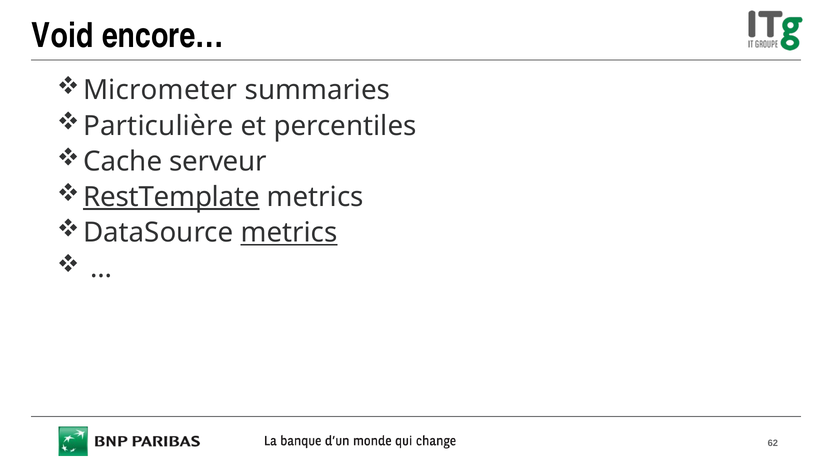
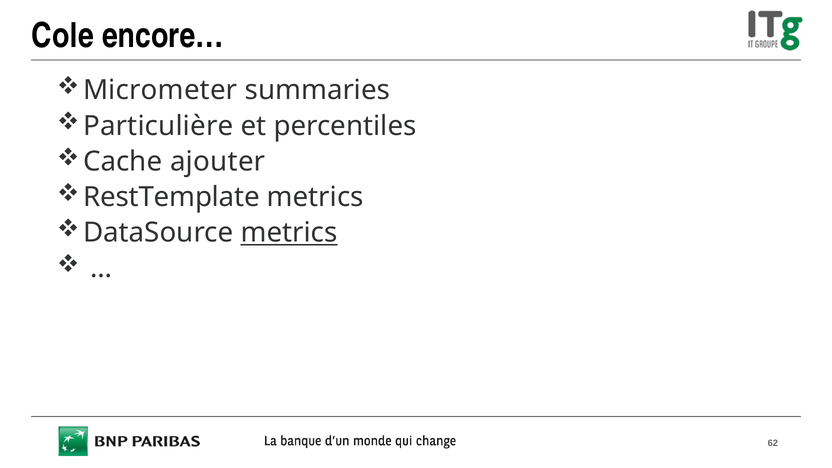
Void: Void -> Cole
serveur: serveur -> ajouter
RestTemplate underline: present -> none
